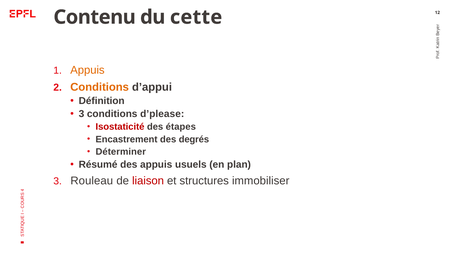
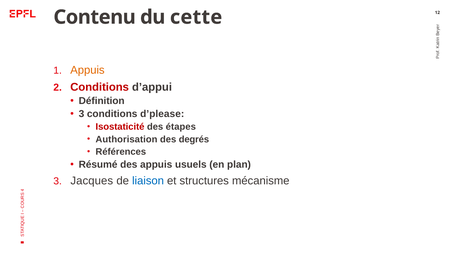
Conditions at (100, 87) colour: orange -> red
Encastrement: Encastrement -> Authorisation
Déterminer: Déterminer -> Références
Rouleau: Rouleau -> Jacques
liaison colour: red -> blue
immobiliser: immobiliser -> mécanisme
